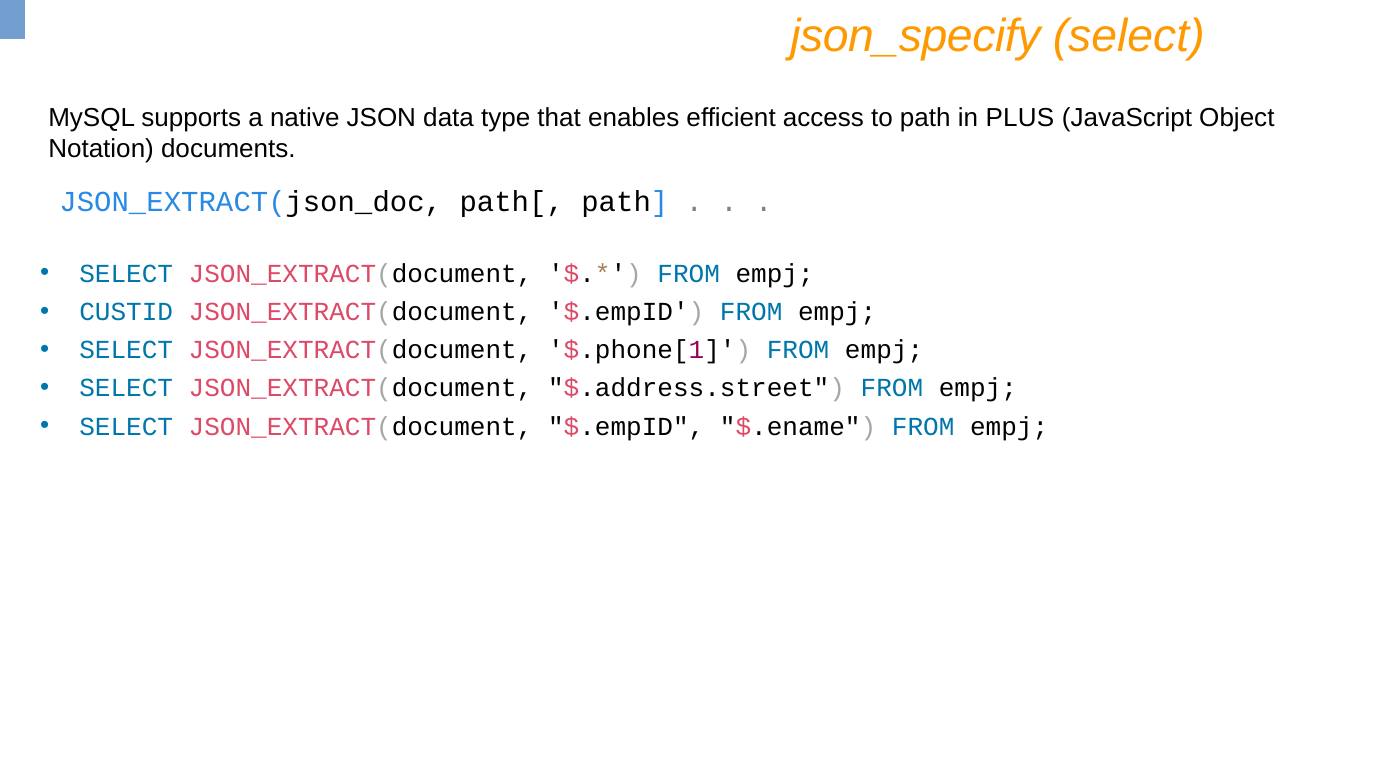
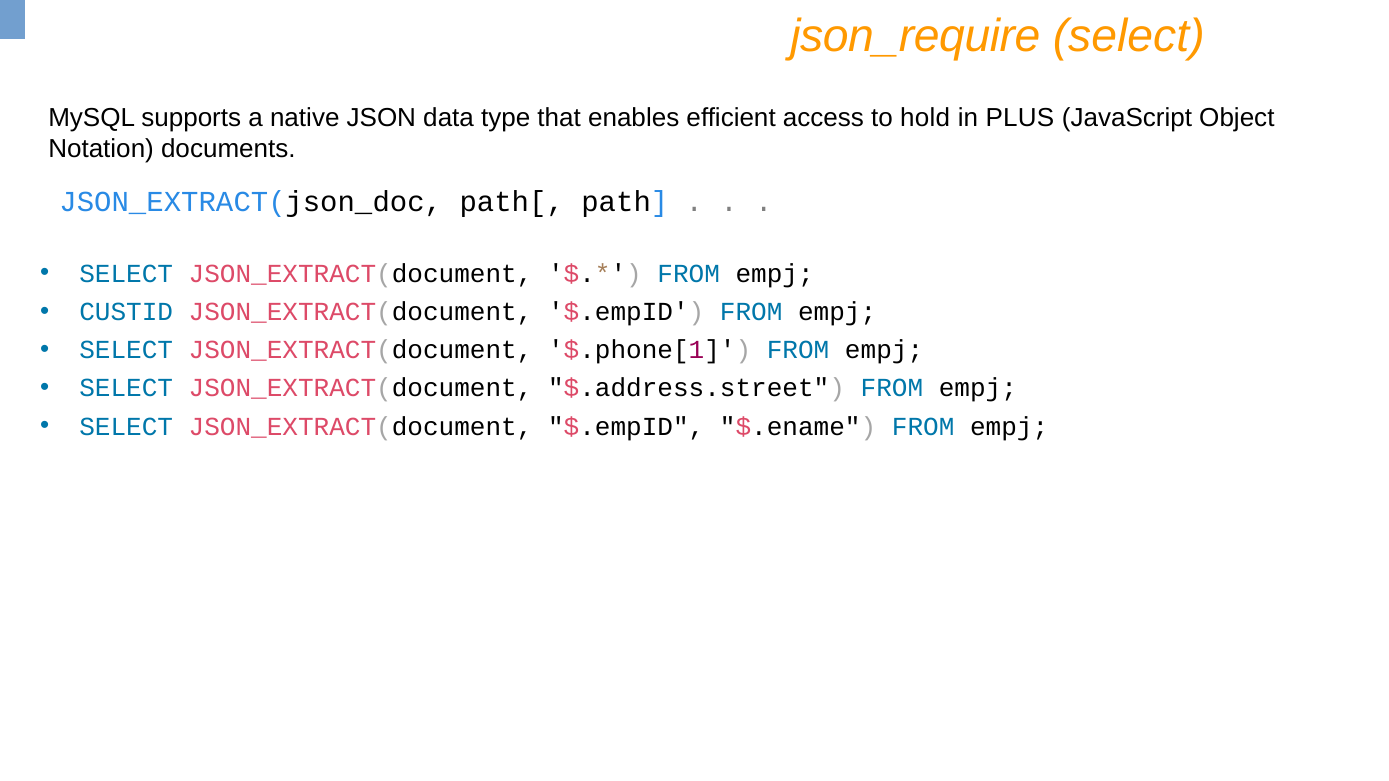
json_specify: json_specify -> json_require
to path: path -> hold
